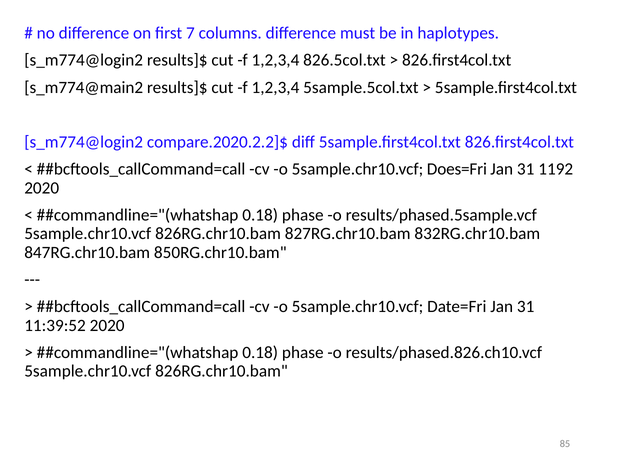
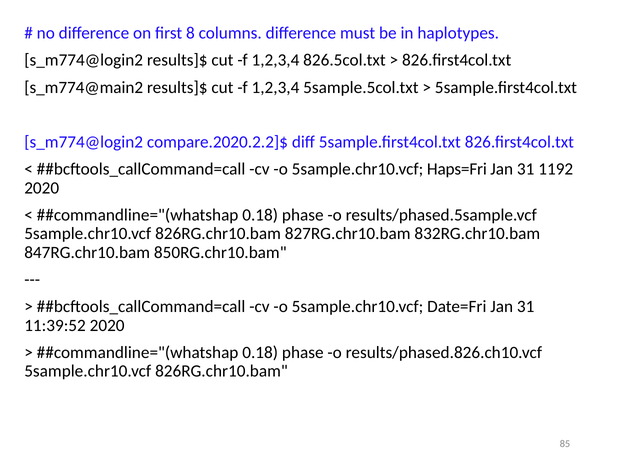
7: 7 -> 8
Does=Fri: Does=Fri -> Haps=Fri
